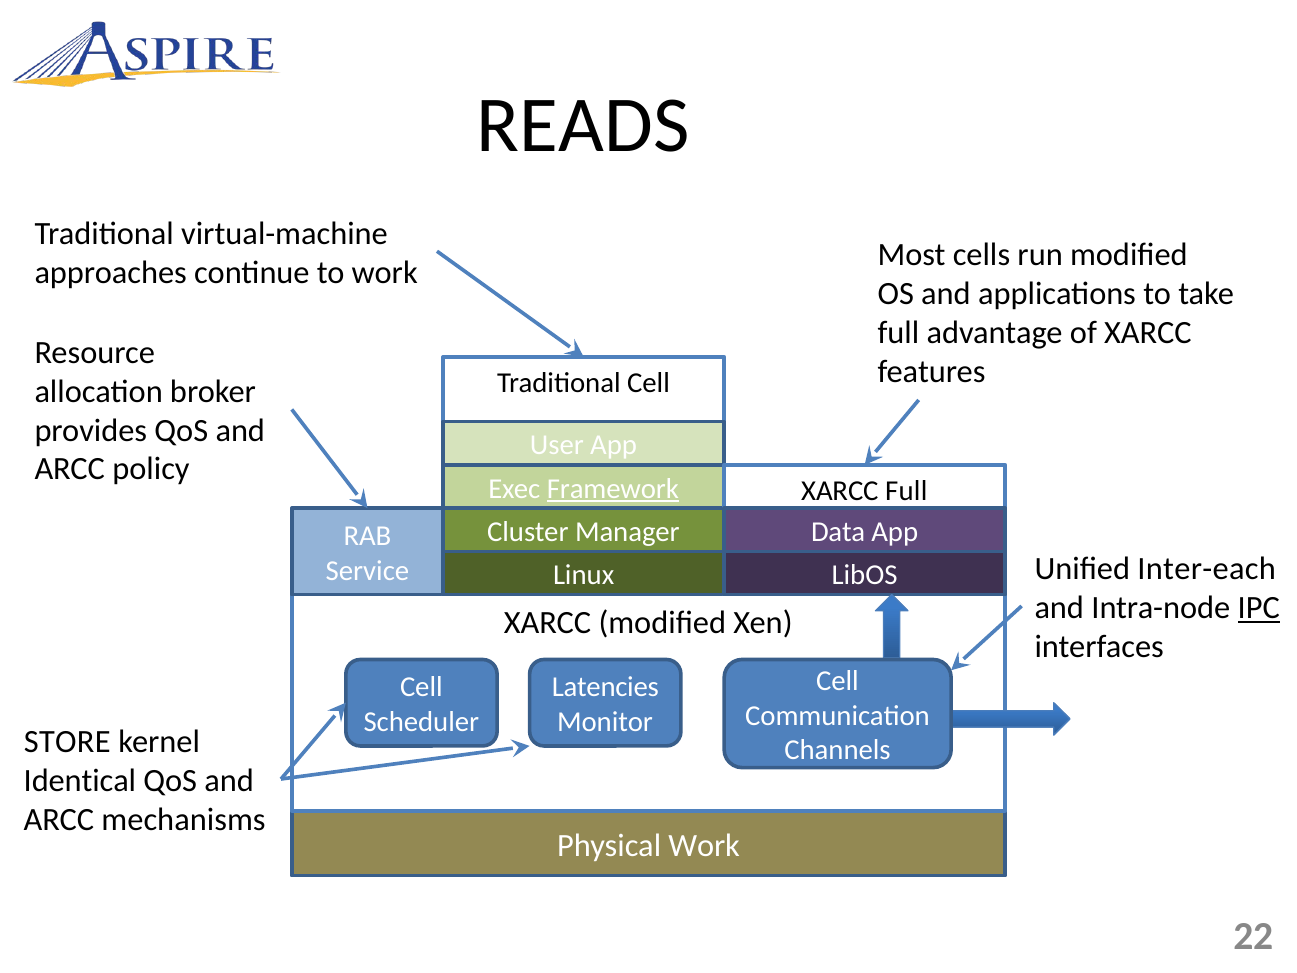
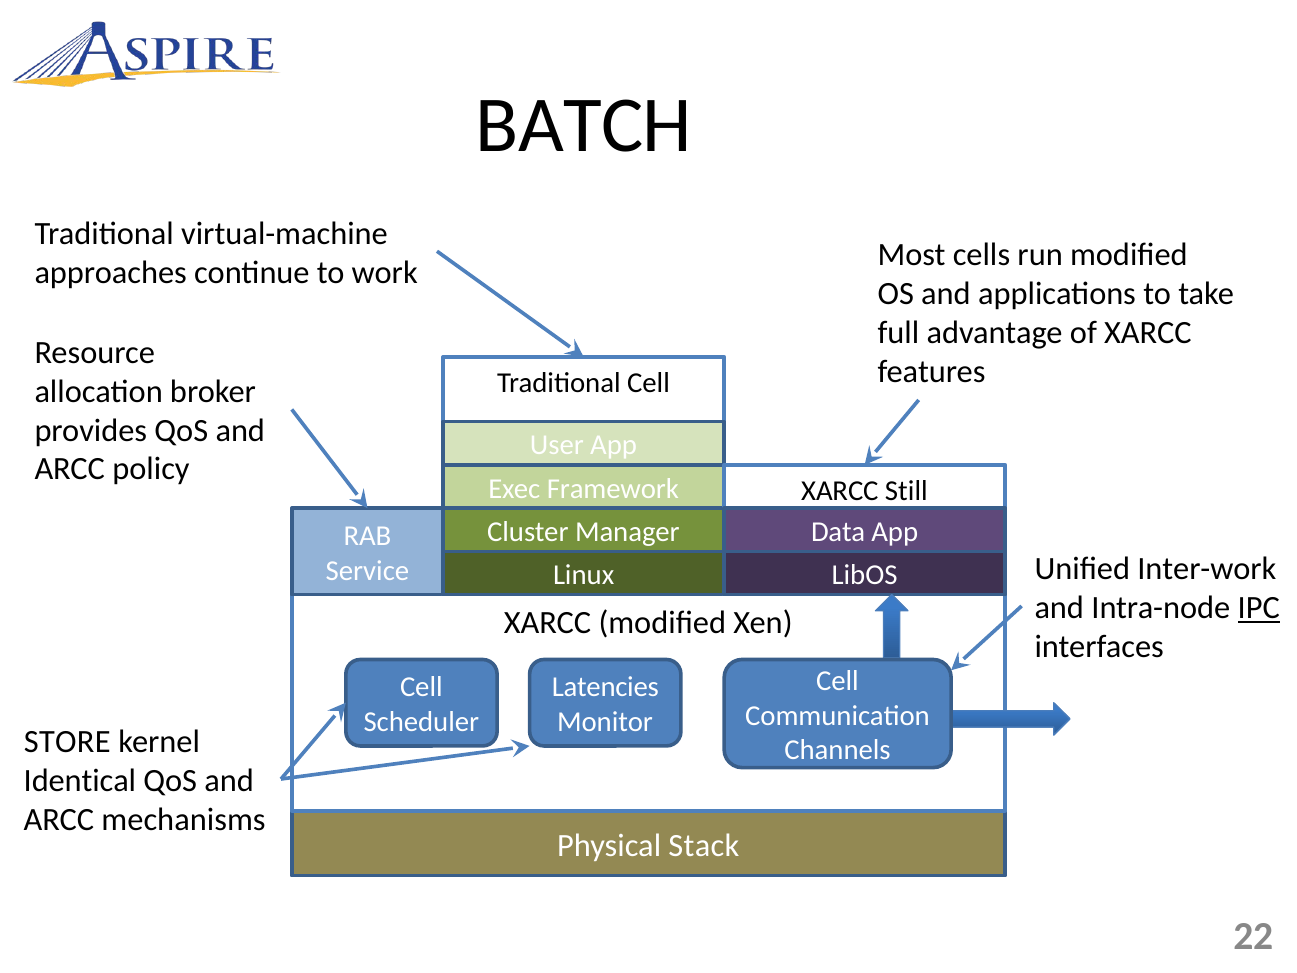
READS: READS -> BATCH
Framework underline: present -> none
XARCC Full: Full -> Still
Inter-each: Inter-each -> Inter-work
Physical Work: Work -> Stack
